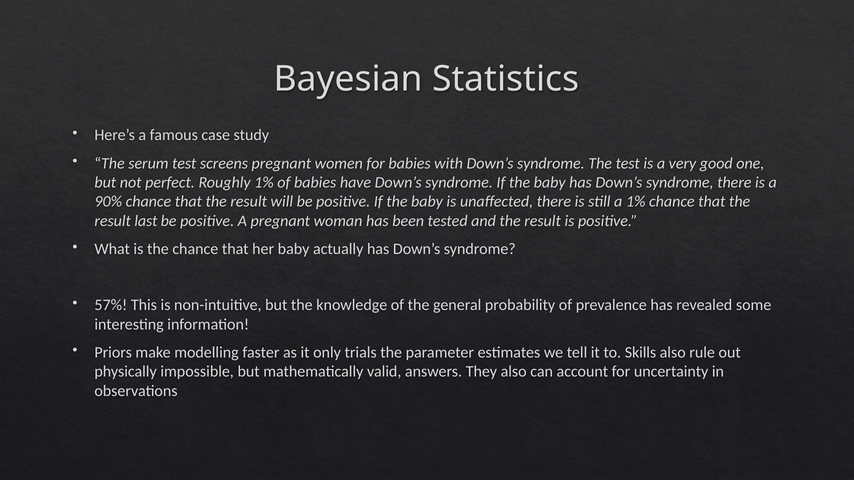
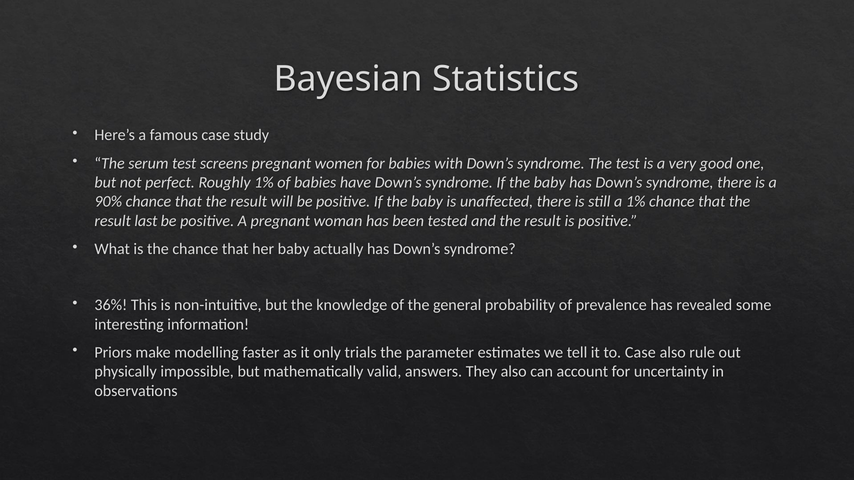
57%: 57% -> 36%
to Skills: Skills -> Case
